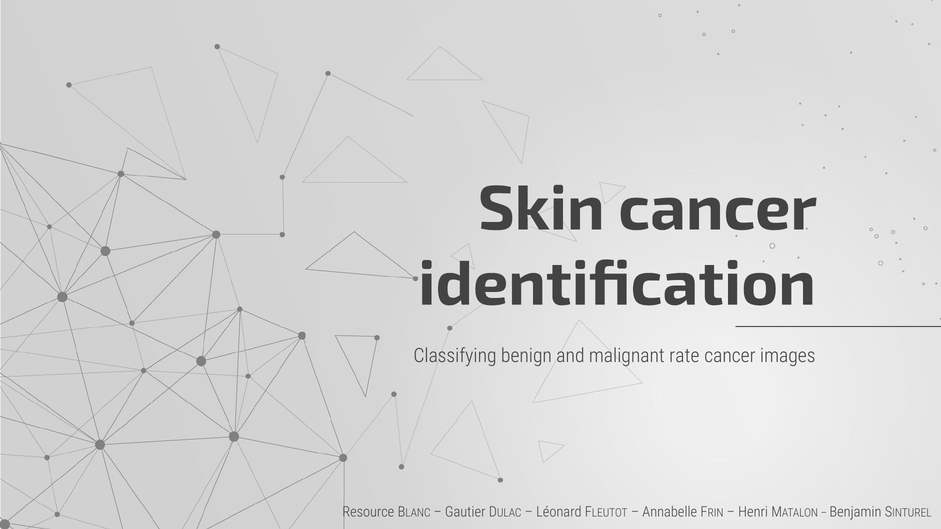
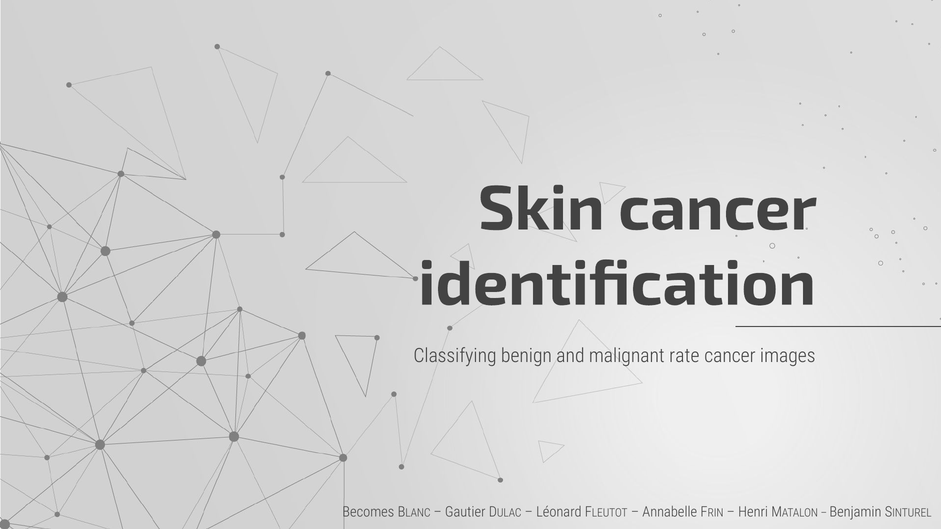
Resource: Resource -> Becomes
